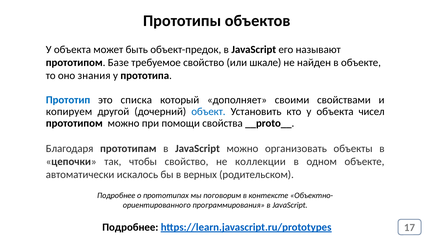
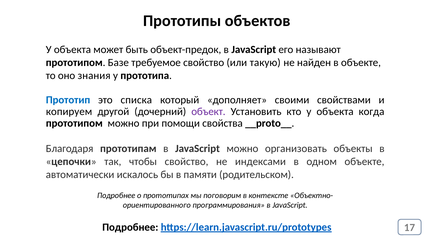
шкале: шкале -> такую
объект colour: blue -> purple
чисел: чисел -> когда
коллекции: коллекции -> индексами
верных: верных -> памяти
